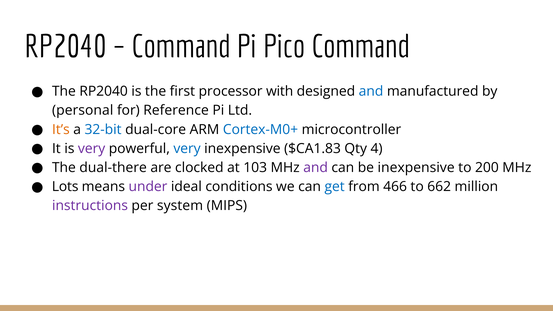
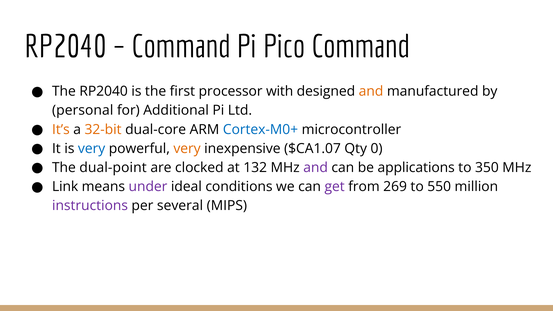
and at (371, 91) colour: blue -> orange
Reference: Reference -> Additional
32-bit colour: blue -> orange
very at (92, 149) colour: purple -> blue
very at (187, 149) colour: blue -> orange
$CA1.83: $CA1.83 -> $CA1.07
4: 4 -> 0
dual-there: dual-there -> dual-point
103: 103 -> 132
be inexpensive: inexpensive -> applications
200: 200 -> 350
Lots: Lots -> Link
get colour: blue -> purple
466: 466 -> 269
662: 662 -> 550
system: system -> several
